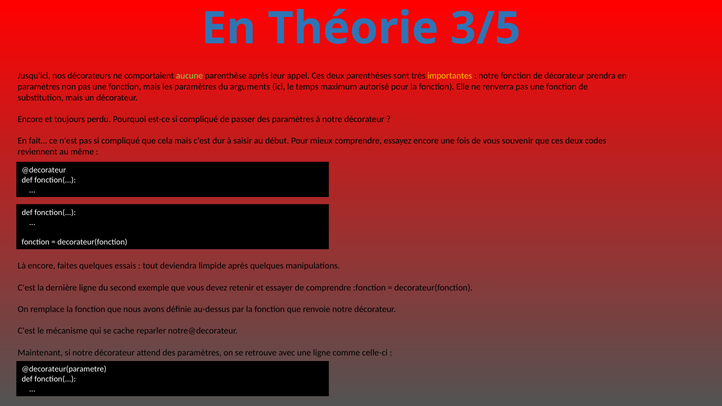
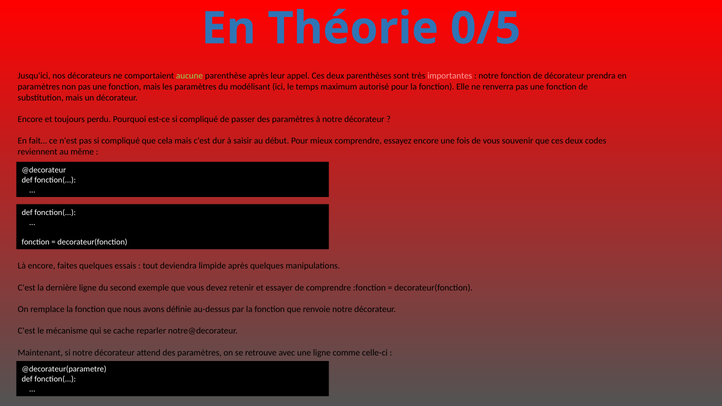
3/5: 3/5 -> 0/5
importantes colour: yellow -> pink
arguments: arguments -> modélisant
